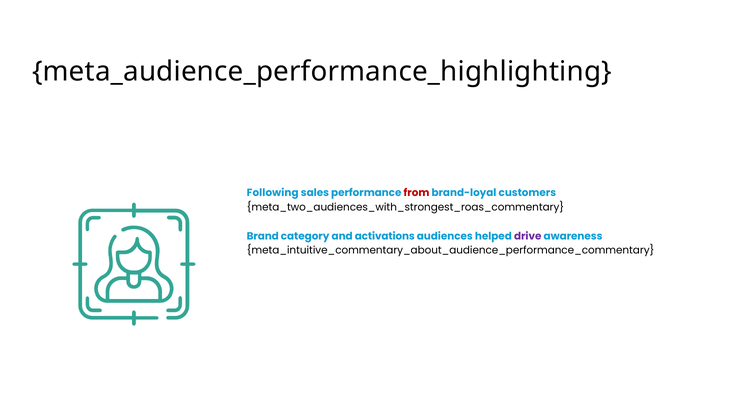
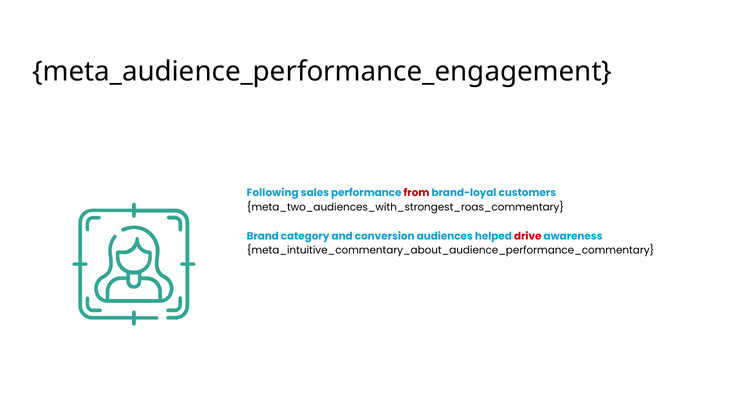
meta_audience_performance_highlighting: meta_audience_performance_highlighting -> meta_audience_performance_engagement
activations: activations -> conversion
drive colour: purple -> red
